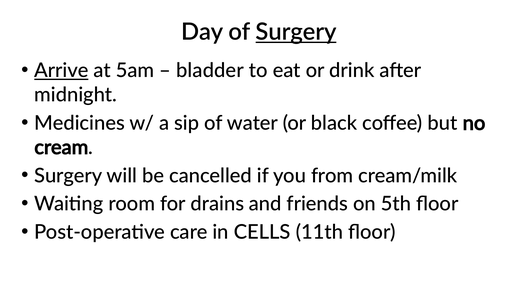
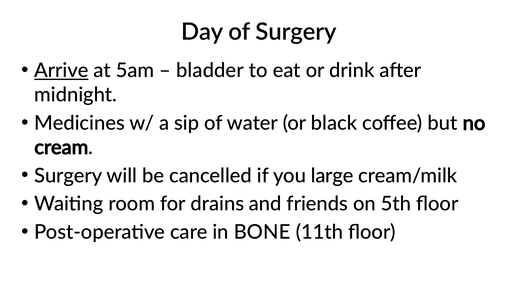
Surgery at (296, 32) underline: present -> none
from: from -> large
CELLS: CELLS -> BONE
